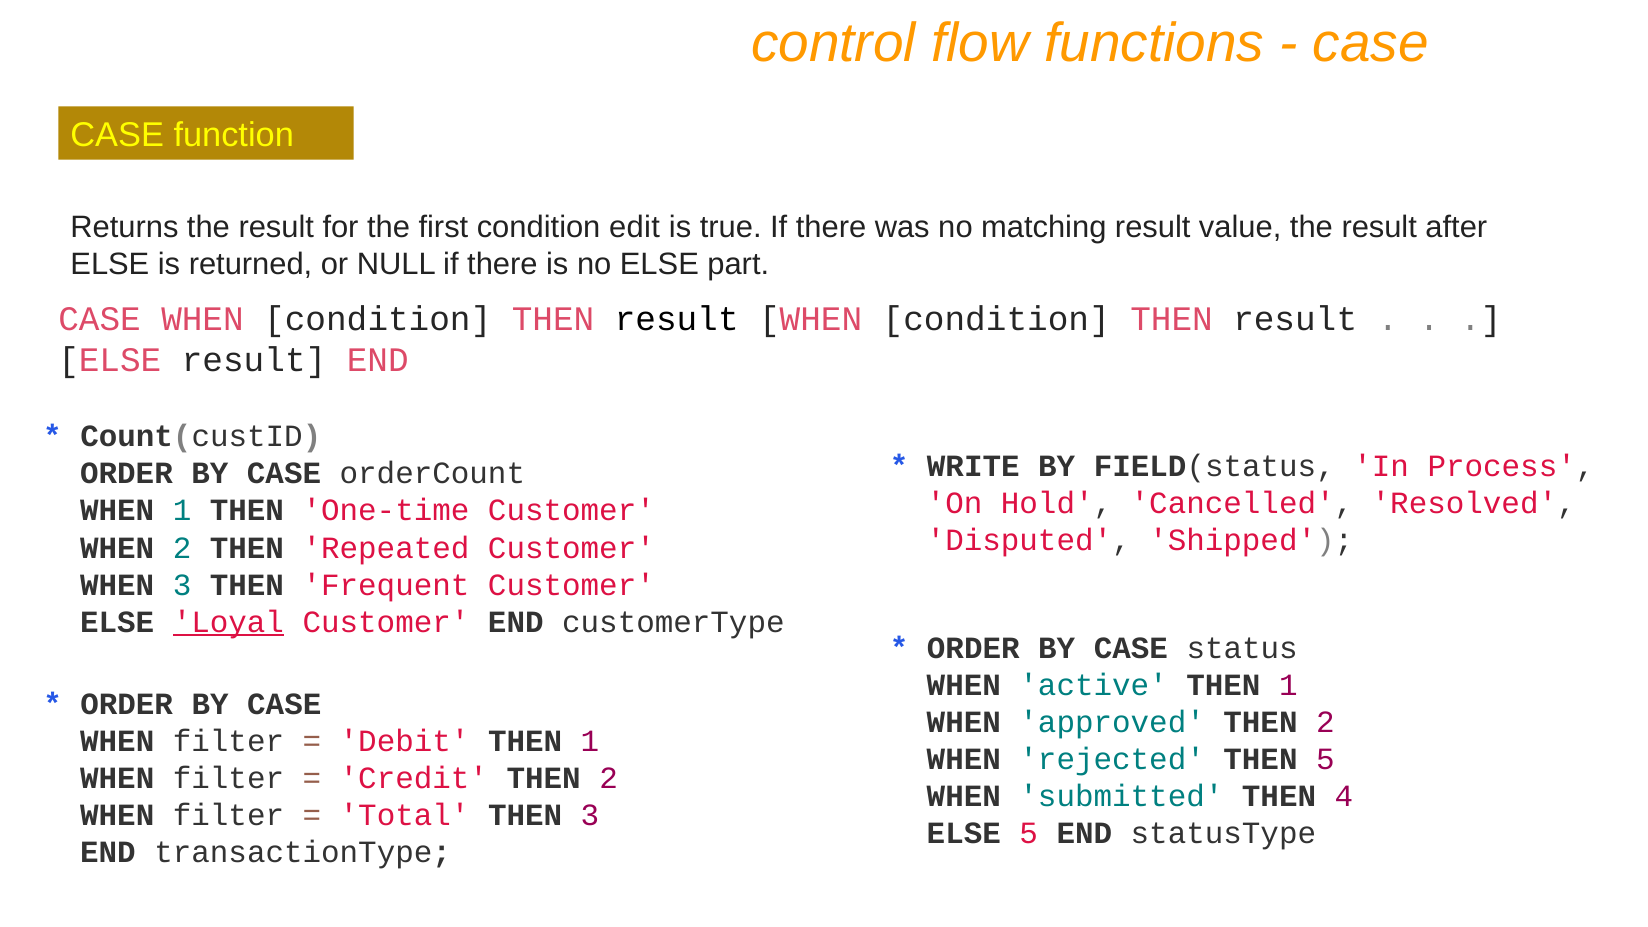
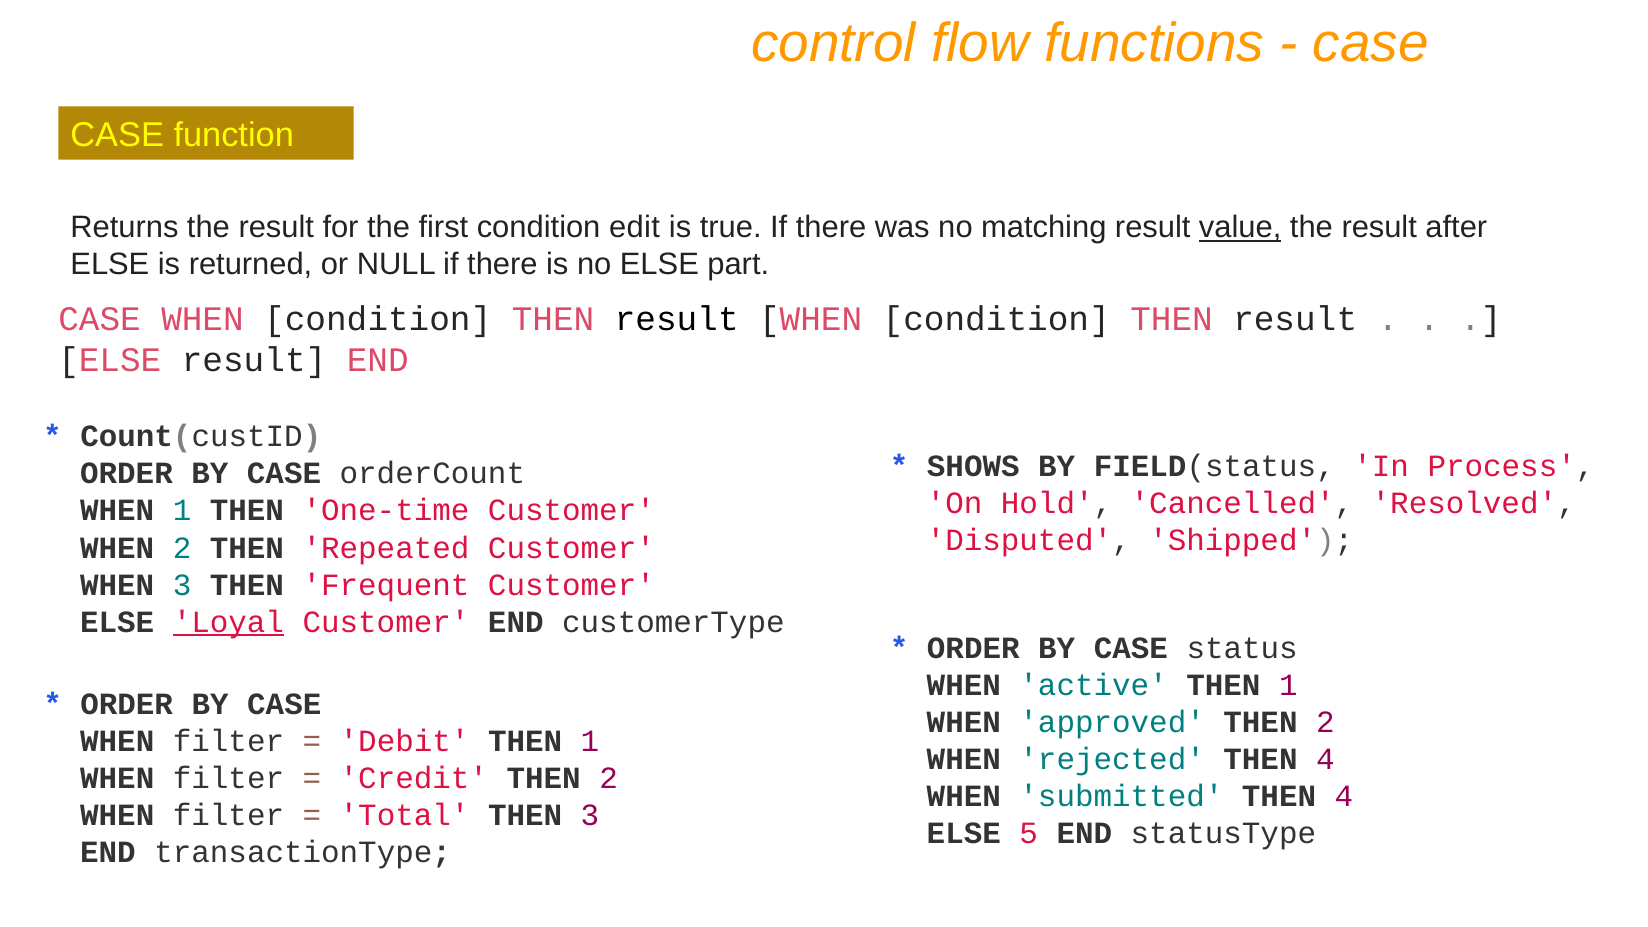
value underline: none -> present
WRITE: WRITE -> SHOWS
rejected THEN 5: 5 -> 4
